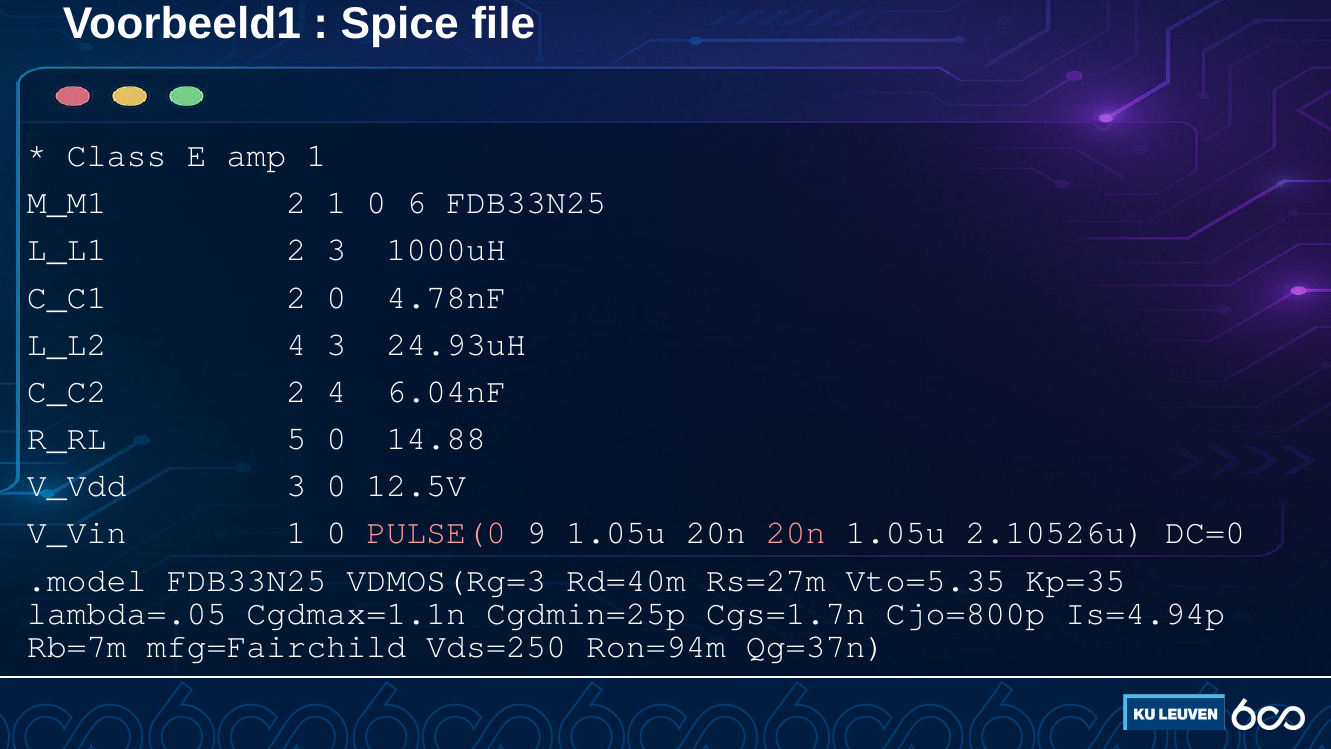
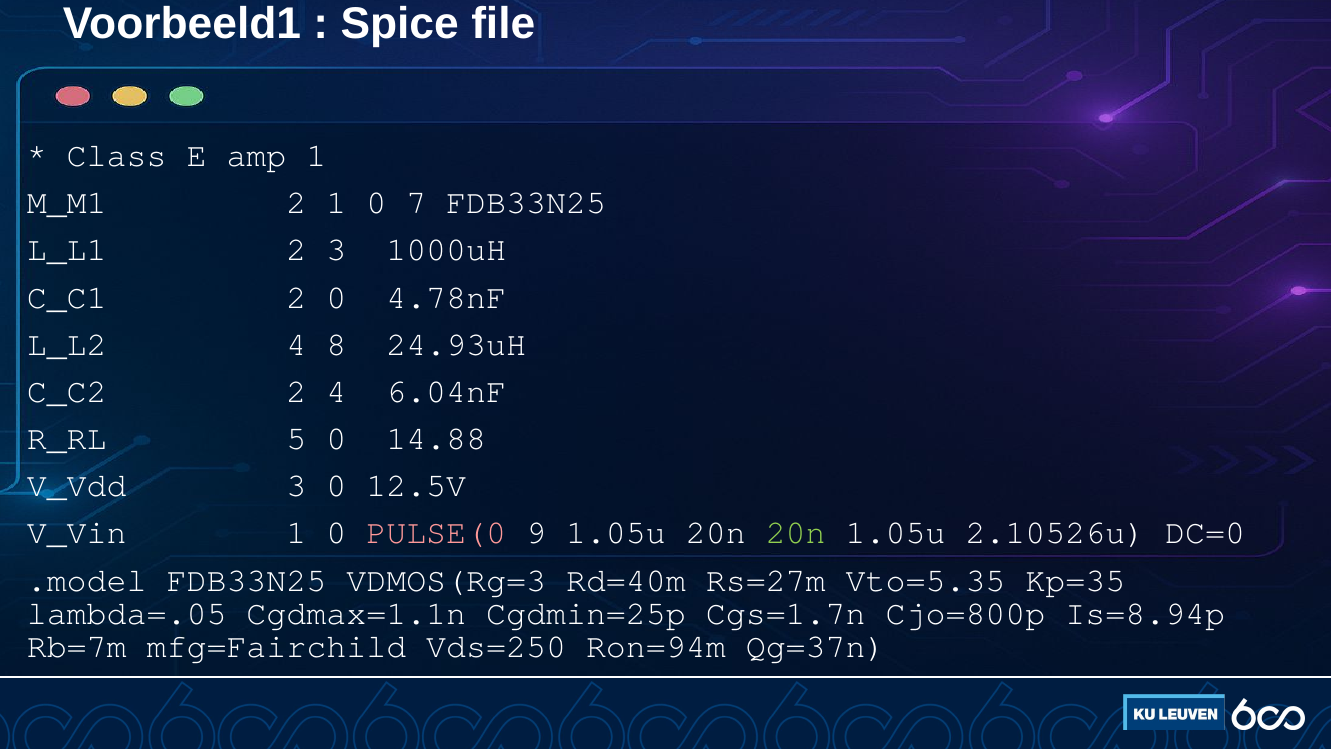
6: 6 -> 7
4 3: 3 -> 8
20n at (796, 533) colour: pink -> light green
Is=4.94p: Is=4.94p -> Is=8.94p
